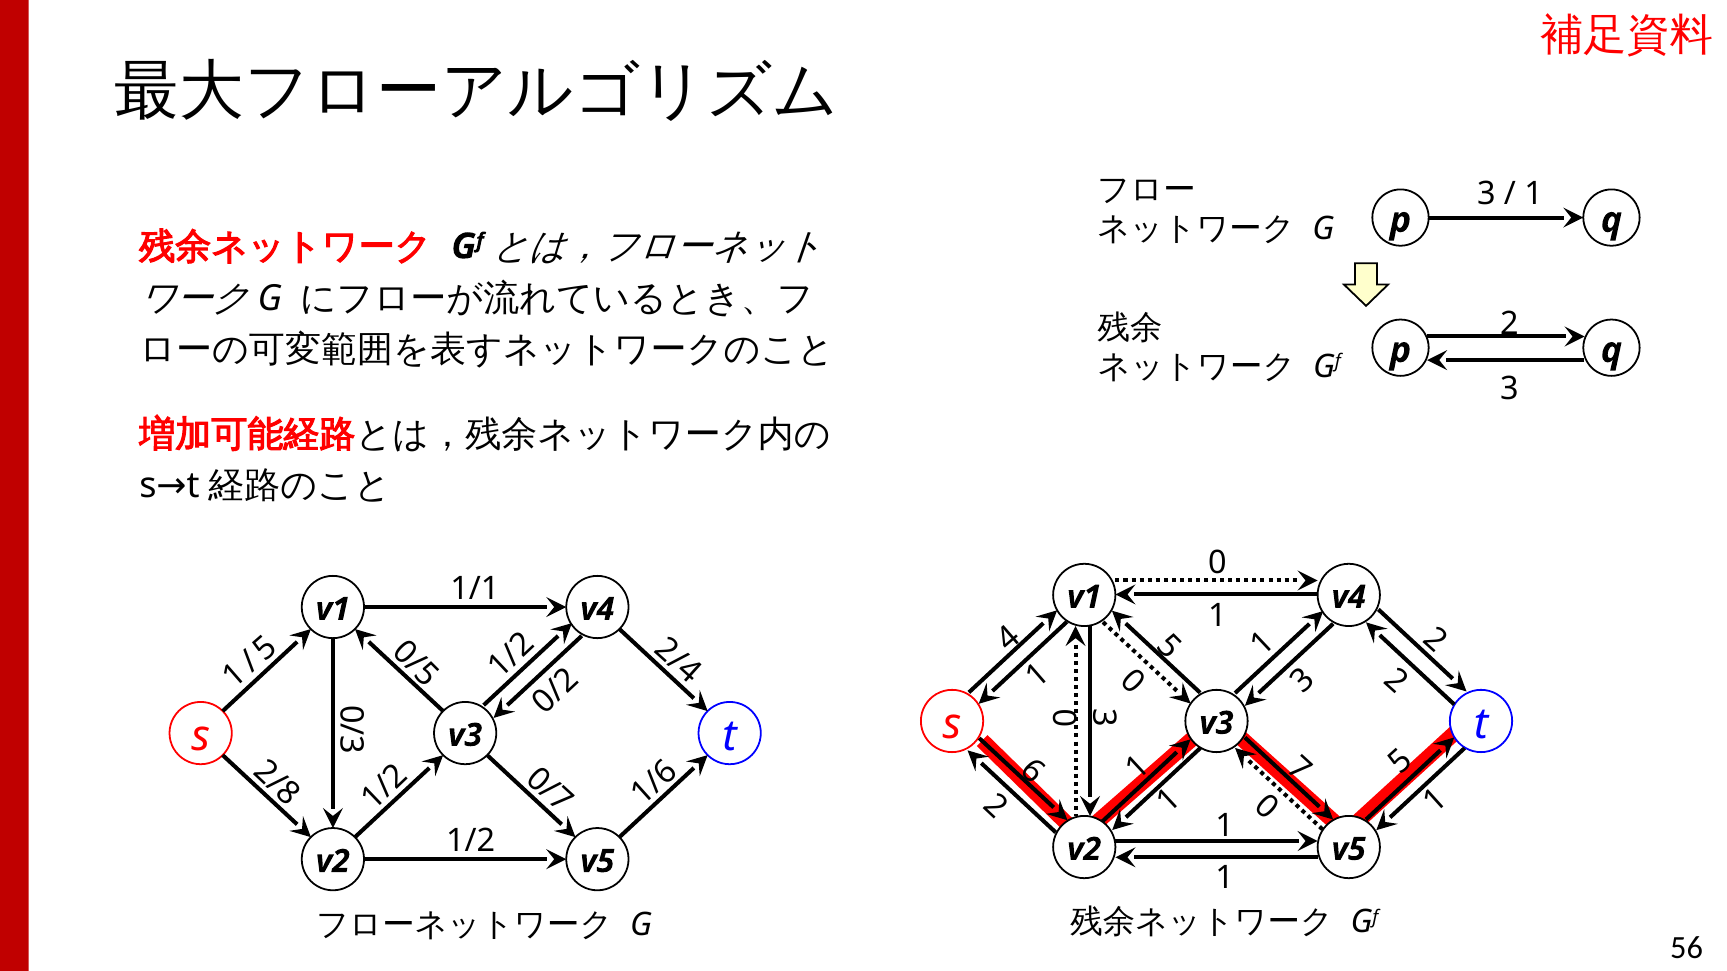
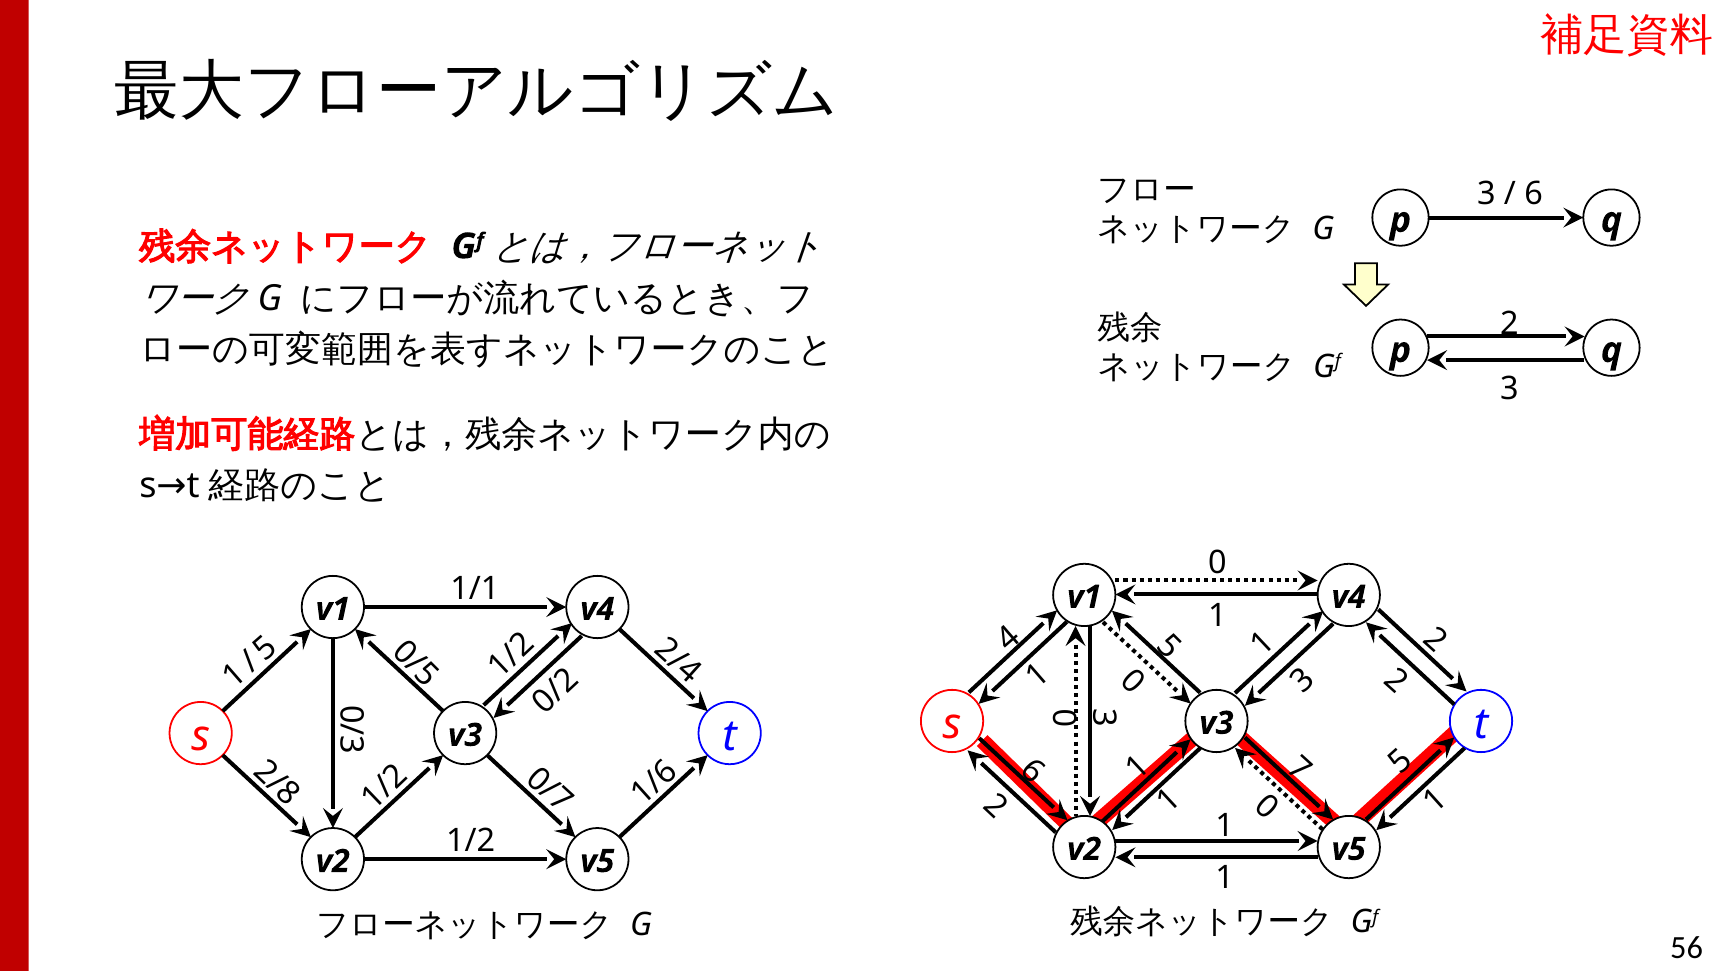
1 at (1534, 194): 1 -> 6
